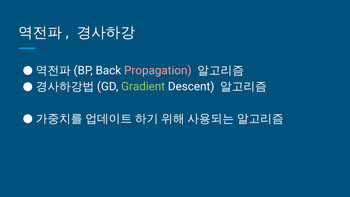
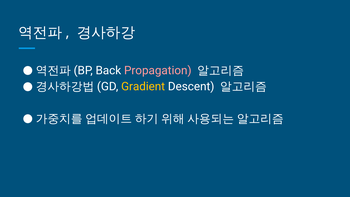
Gradient colour: light green -> yellow
